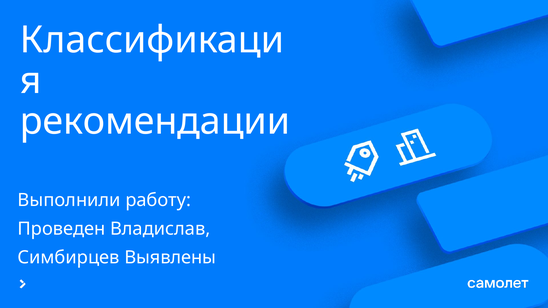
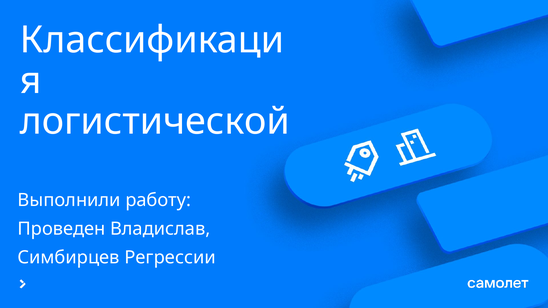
рекомендации: рекомендации -> логистической
Выявлены: Выявлены -> Регрессии
